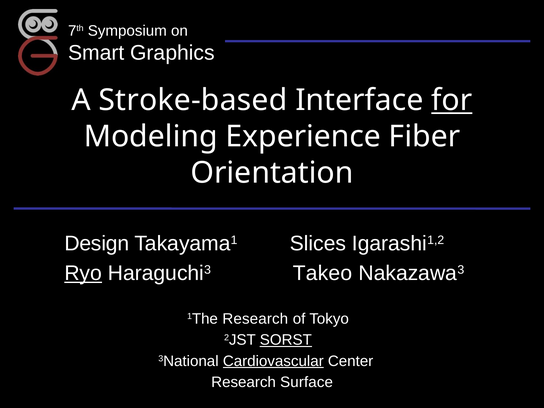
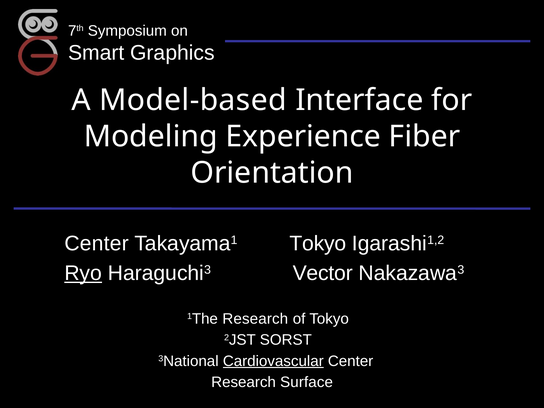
Stroke-based: Stroke-based -> Model-based
for underline: present -> none
Design at (97, 244): Design -> Center
Takayama1 Slices: Slices -> Tokyo
Takeo: Takeo -> Vector
SORST underline: present -> none
